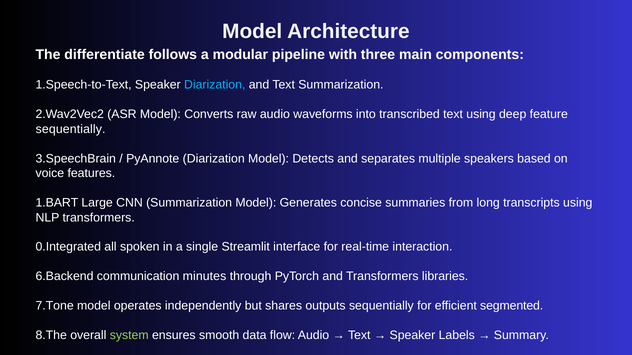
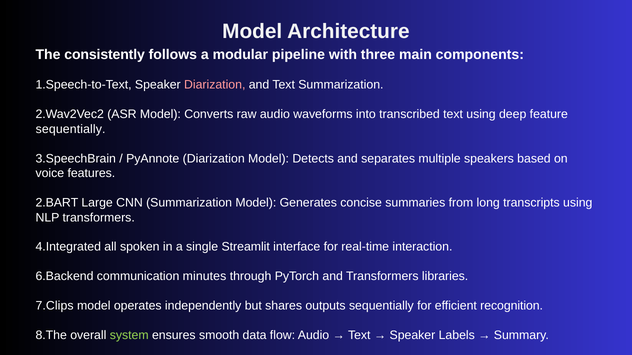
differentiate: differentiate -> consistently
Diarization at (215, 85) colour: light blue -> pink
1.BART: 1.BART -> 2.BART
0.Integrated: 0.Integrated -> 4.Integrated
7.Tone: 7.Tone -> 7.Clips
segmented: segmented -> recognition
